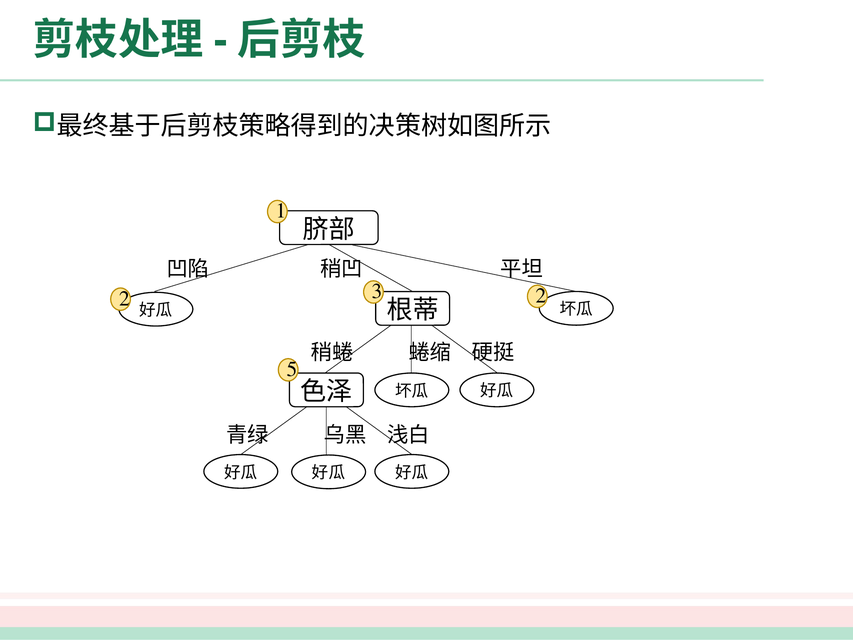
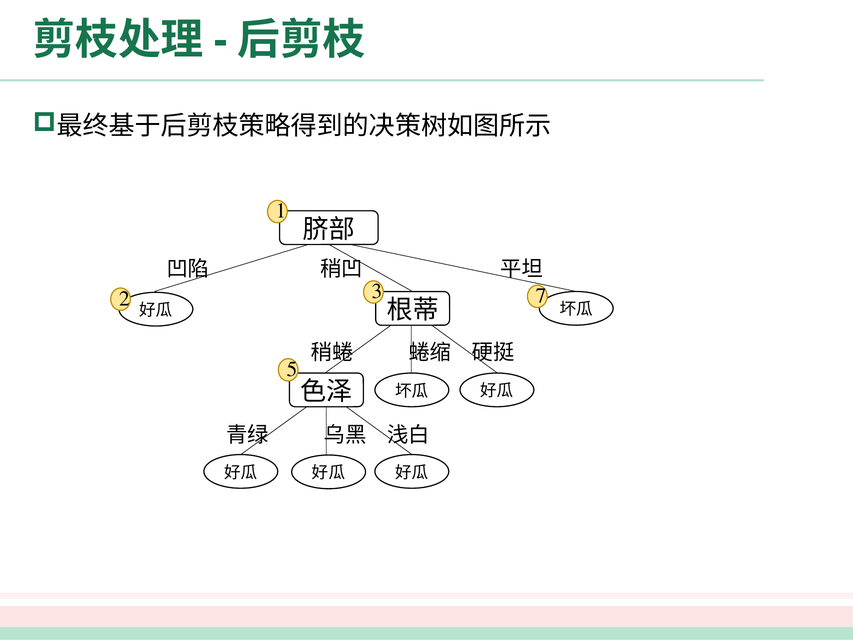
3 2: 2 -> 7
